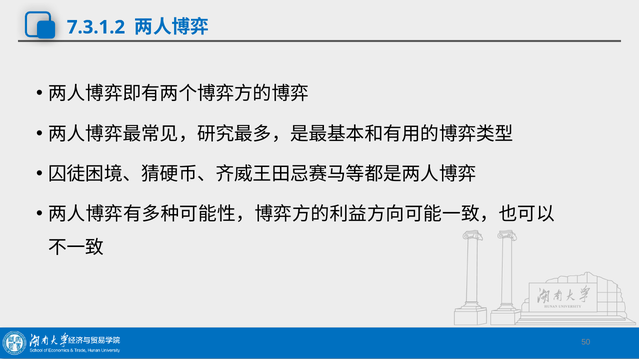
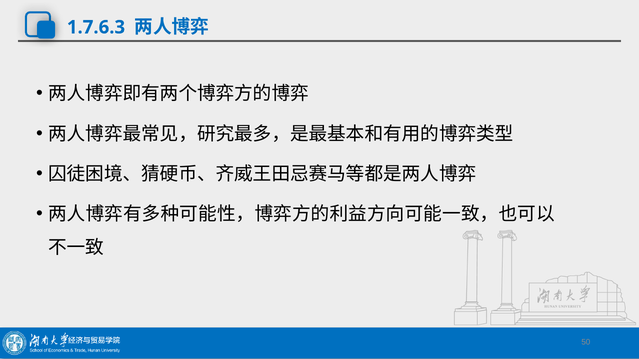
7.3.1.2: 7.3.1.2 -> 1.7.6.3
